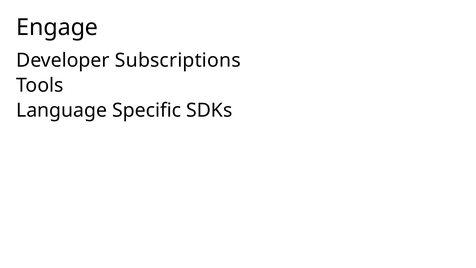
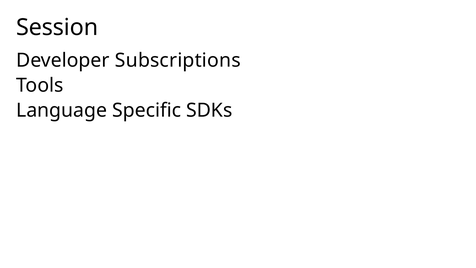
Engage: Engage -> Session
